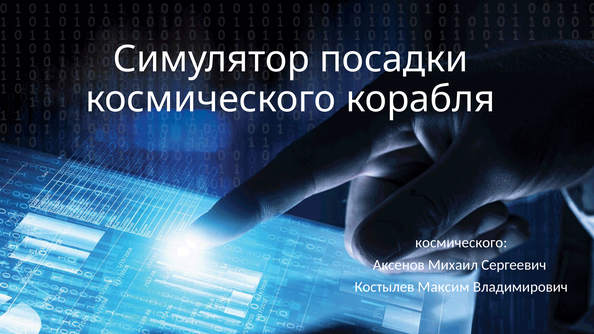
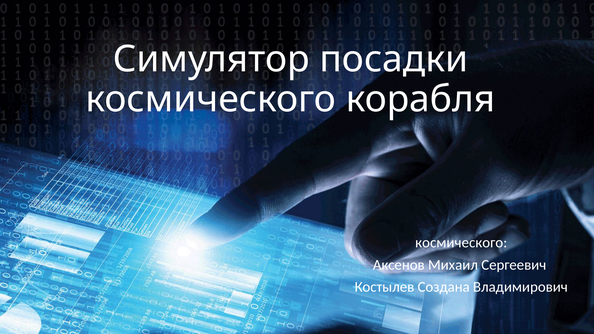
Максим: Максим -> Создана
